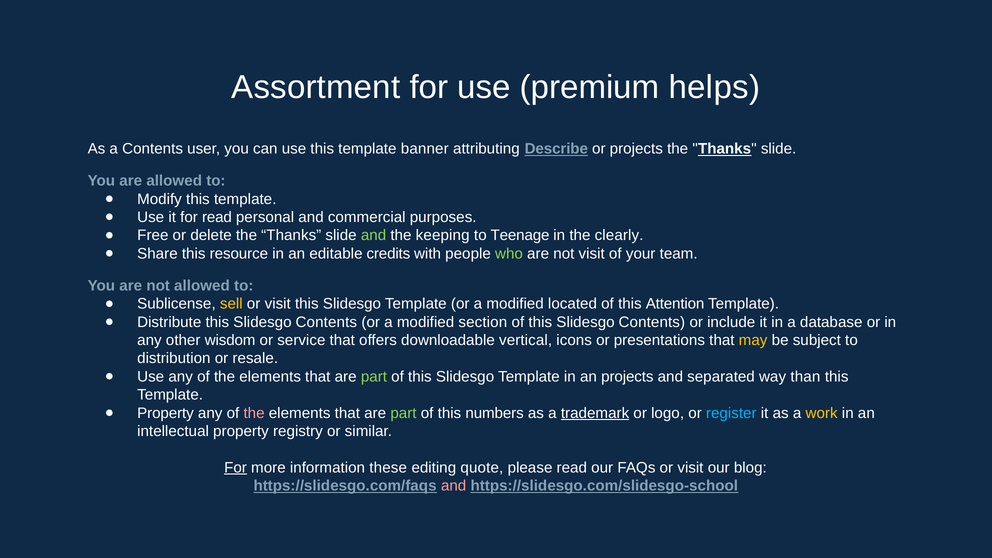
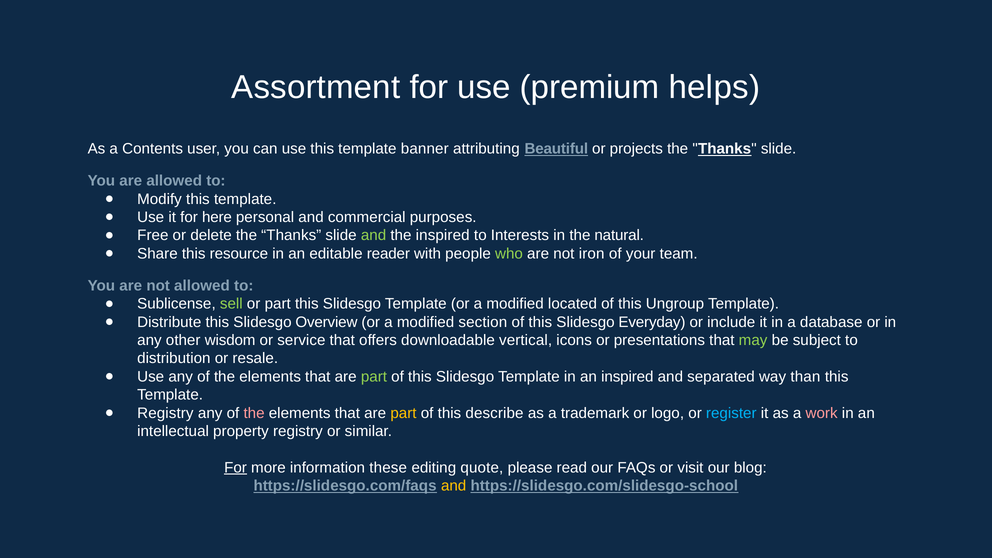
Describe: Describe -> Beautiful
for read: read -> here
the keeping: keeping -> inspired
Teenage: Teenage -> Interests
clearly: clearly -> natural
credits: credits -> reader
not visit: visit -> iron
sell colour: yellow -> light green
visit at (278, 304): visit -> part
Attention: Attention -> Ungroup
Distribute this Slidesgo Contents: Contents -> Overview
of this Slidesgo Contents: Contents -> Everyday
may colour: yellow -> light green
an projects: projects -> inspired
Property at (165, 413): Property -> Registry
part at (403, 413) colour: light green -> yellow
numbers: numbers -> describe
trademark underline: present -> none
work colour: yellow -> pink
and at (454, 486) colour: pink -> yellow
